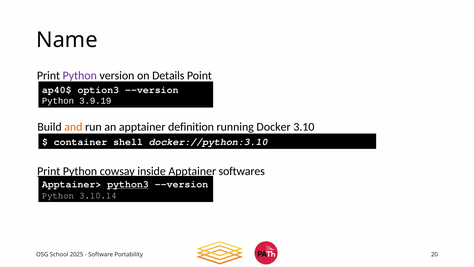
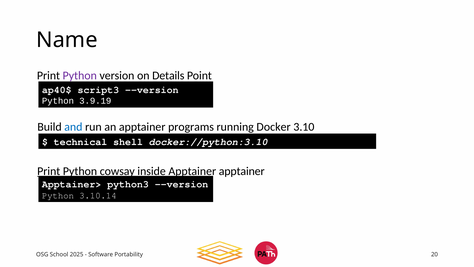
option3: option3 -> script3
and colour: orange -> blue
definition: definition -> programs
container: container -> technical
Apptainer softwares: softwares -> apptainer
python3 underline: present -> none
